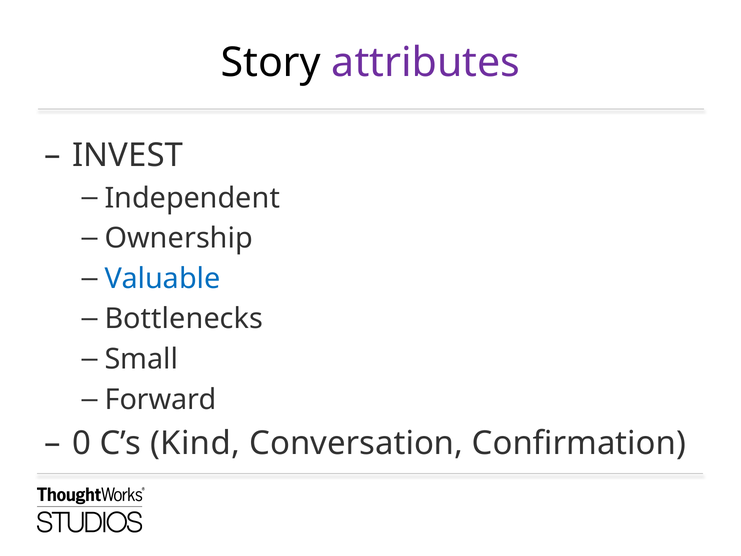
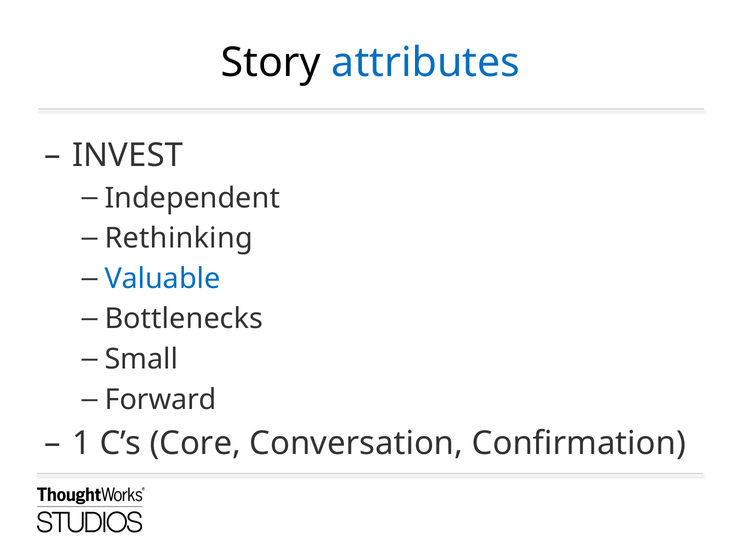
attributes colour: purple -> blue
Ownership: Ownership -> Rethinking
0: 0 -> 1
Kind: Kind -> Core
